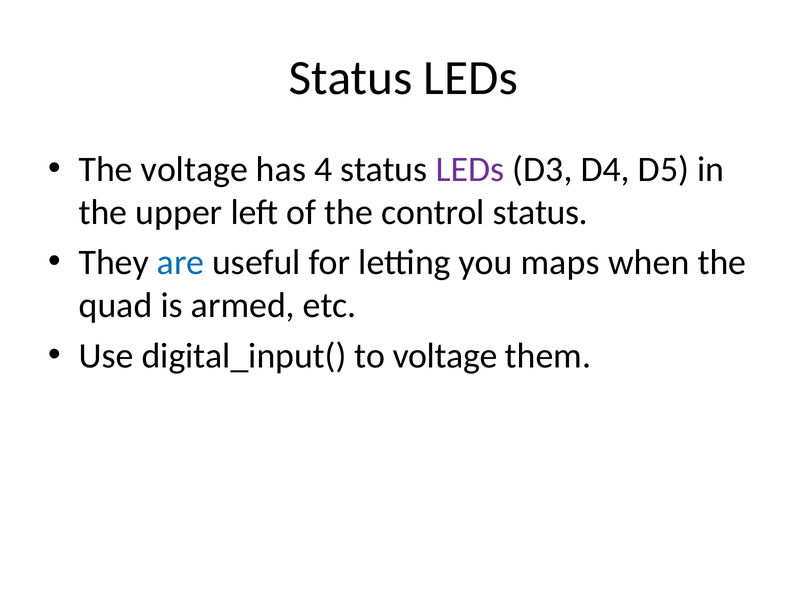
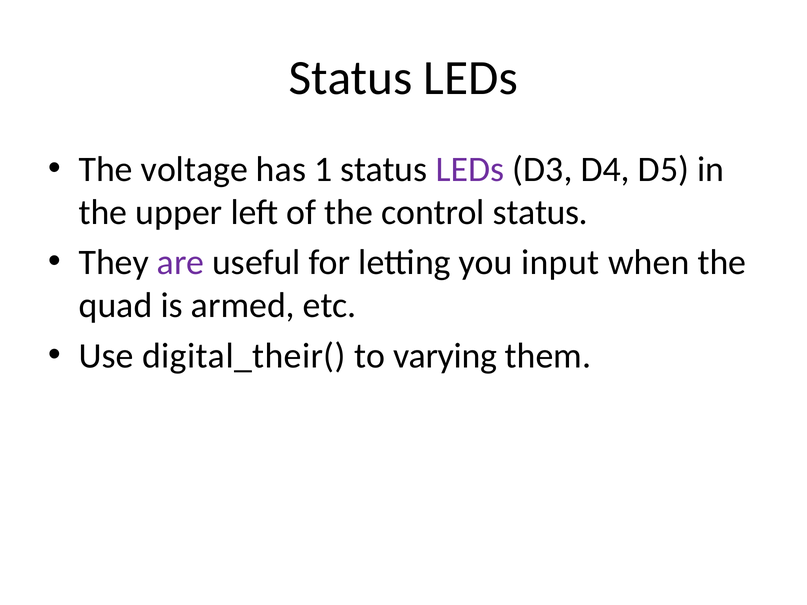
4: 4 -> 1
are colour: blue -> purple
maps: maps -> input
digital_input(: digital_input( -> digital_their(
to voltage: voltage -> varying
